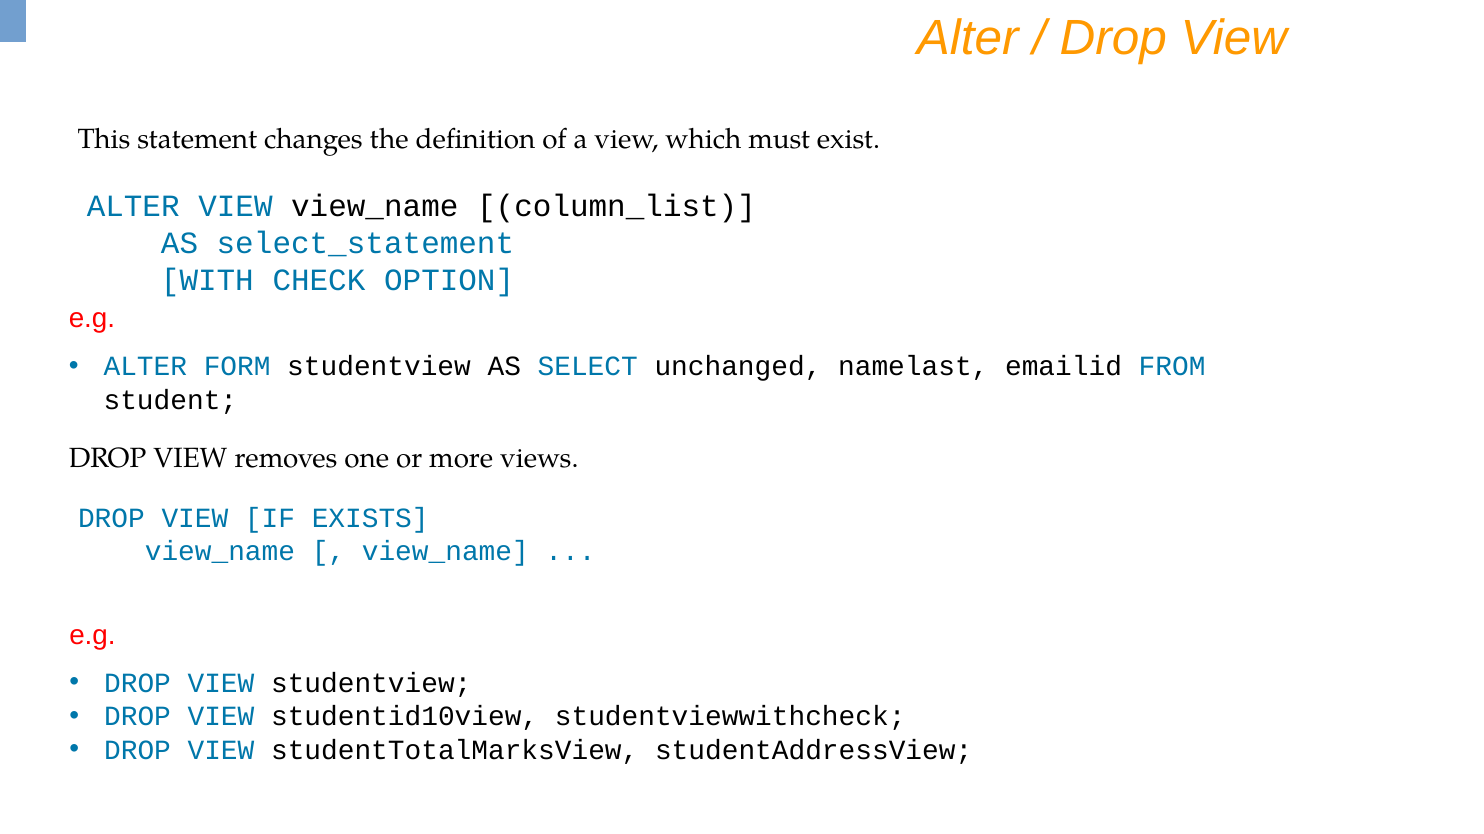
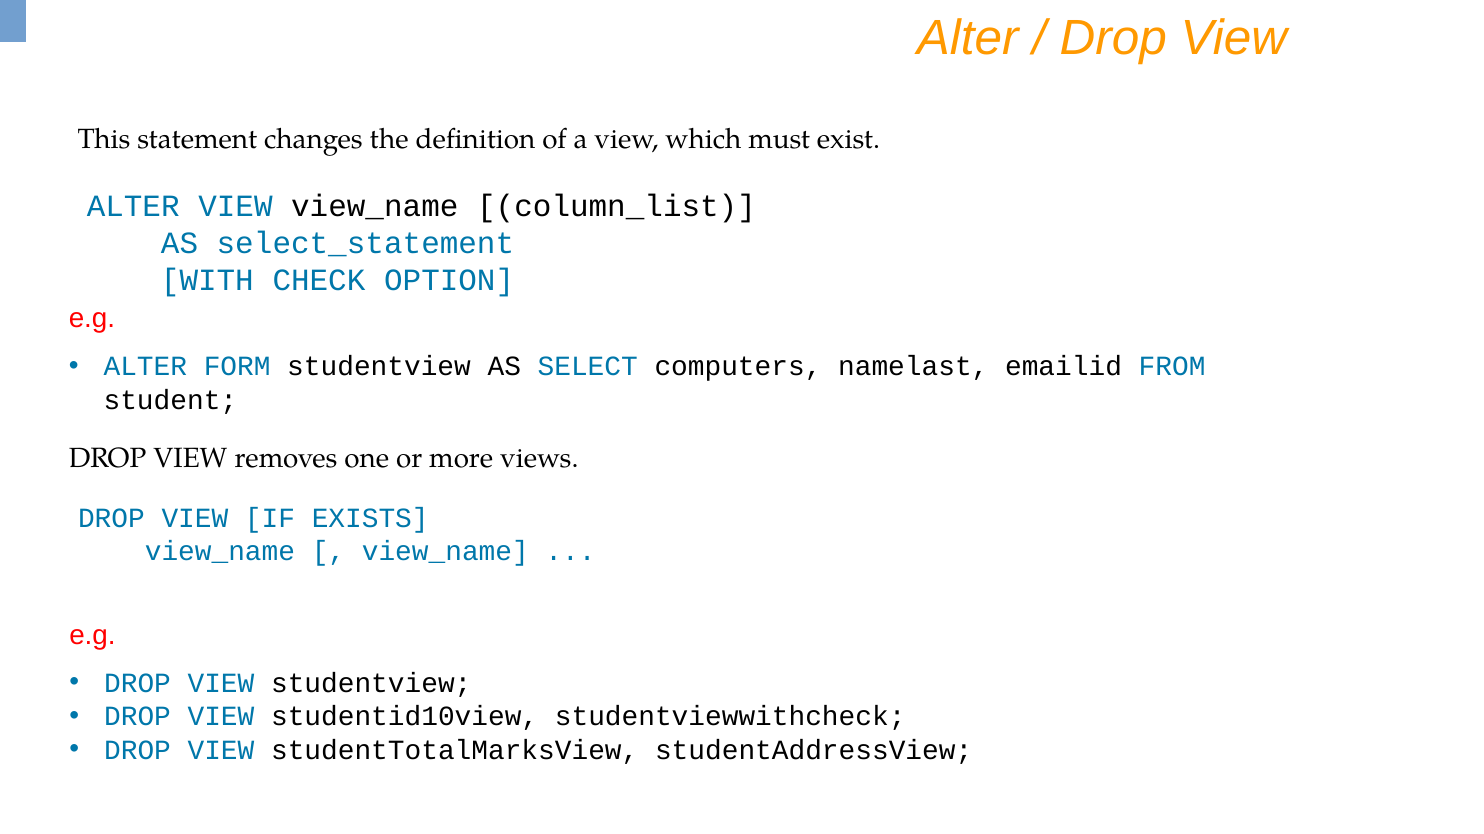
unchanged: unchanged -> computers
